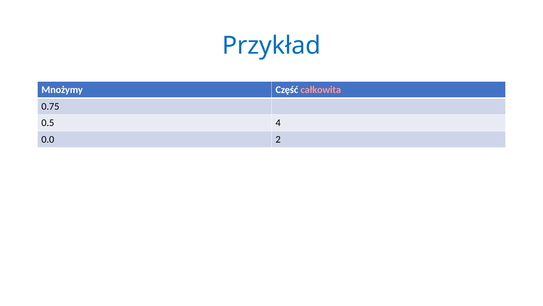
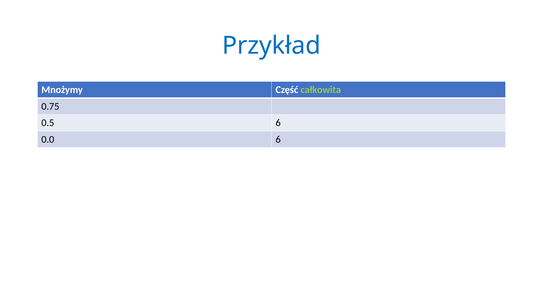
całkowita colour: pink -> light green
0.5 4: 4 -> 6
0.0 2: 2 -> 6
